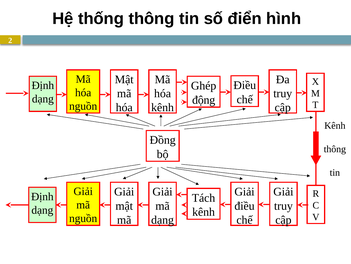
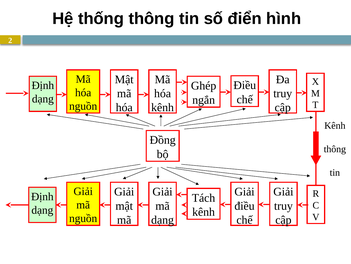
động: động -> ngắn
